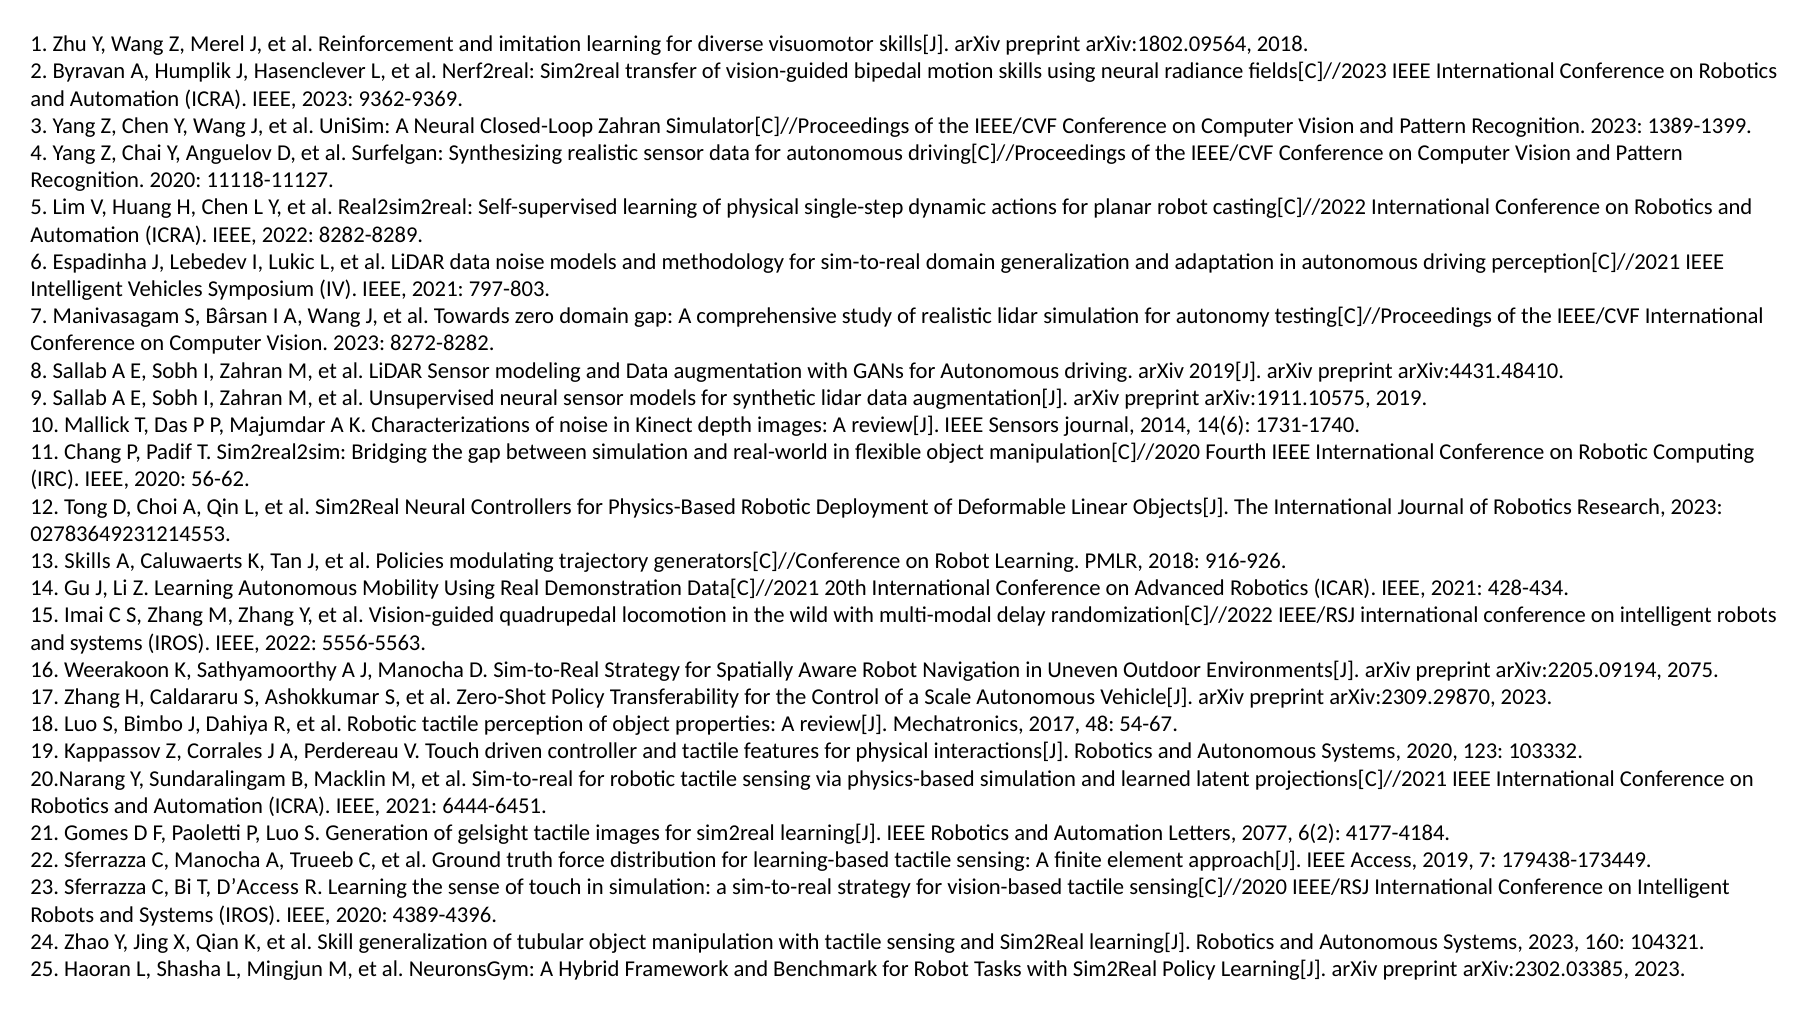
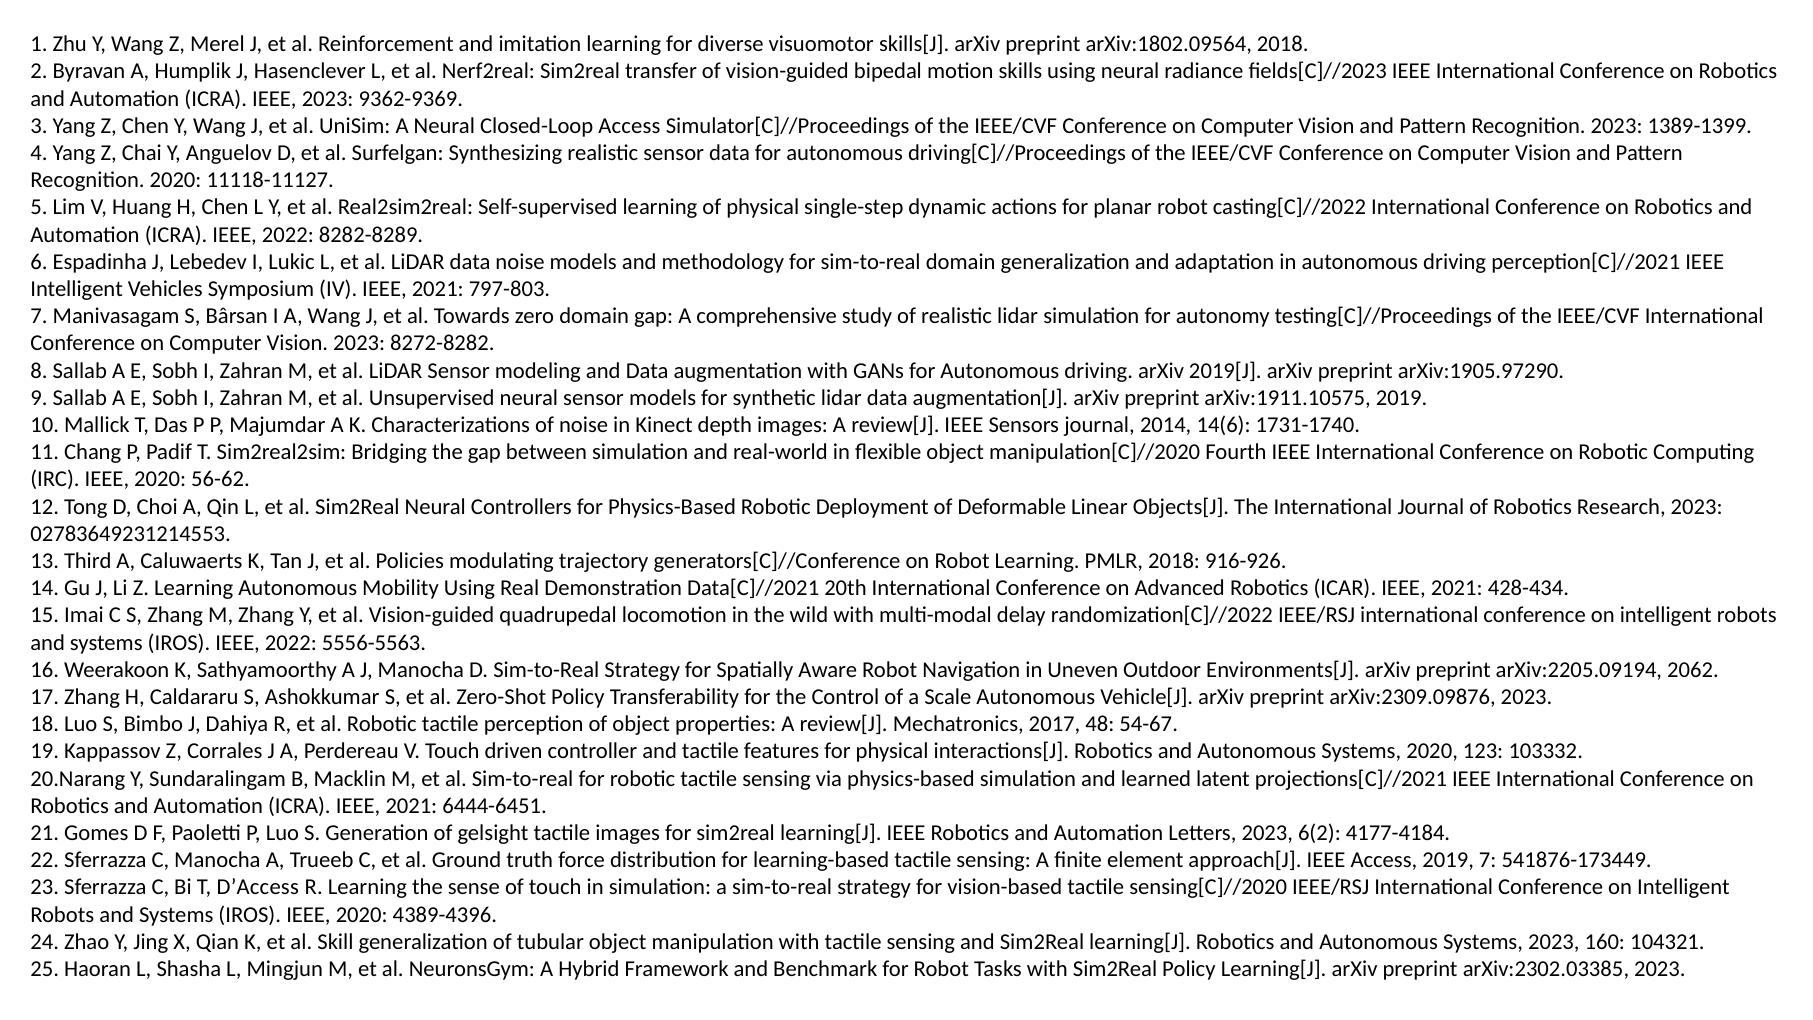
Closed-Loop Zahran: Zahran -> Access
arXiv:4431.48410: arXiv:4431.48410 -> arXiv:1905.97290
13 Skills: Skills -> Third
2075: 2075 -> 2062
arXiv:2309.29870: arXiv:2309.29870 -> arXiv:2309.09876
Letters 2077: 2077 -> 2023
179438-173449: 179438-173449 -> 541876-173449
